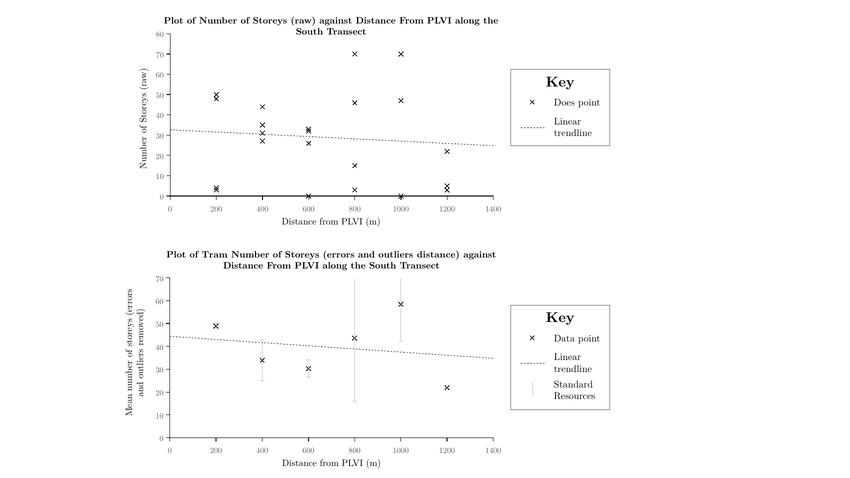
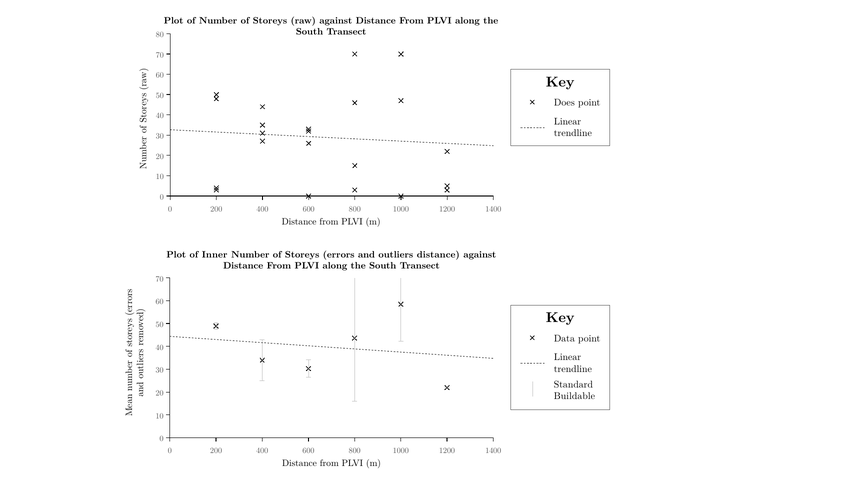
Tram: Tram -> Inner
Resources: Resources -> Buildable
